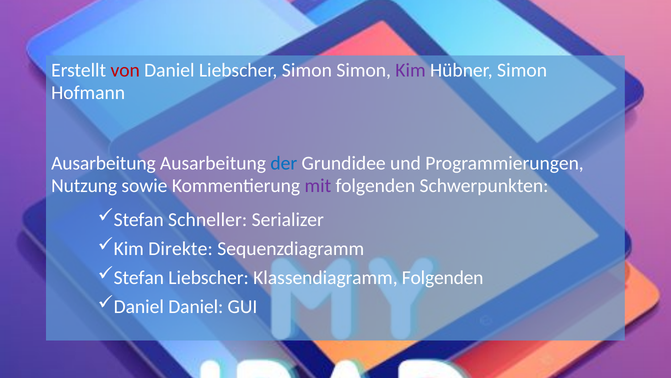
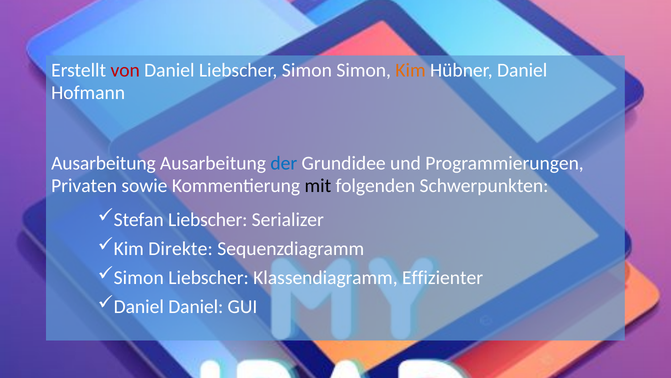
Kim at (410, 70) colour: purple -> orange
Hübner Simon: Simon -> Daniel
Nutzung: Nutzung -> Privaten
mit colour: purple -> black
Stefan Schneller: Schneller -> Liebscher
Stefan at (139, 277): Stefan -> Simon
Klassendiagramm Folgenden: Folgenden -> Effizienter
